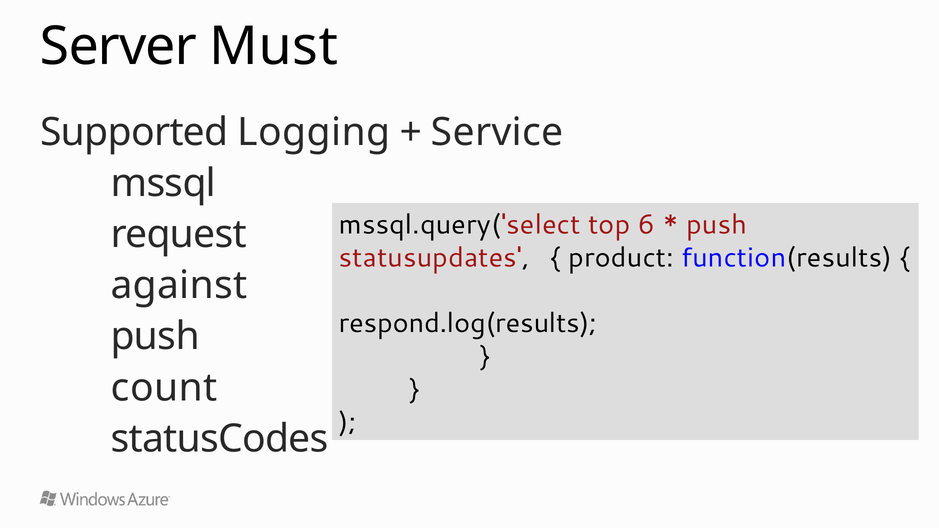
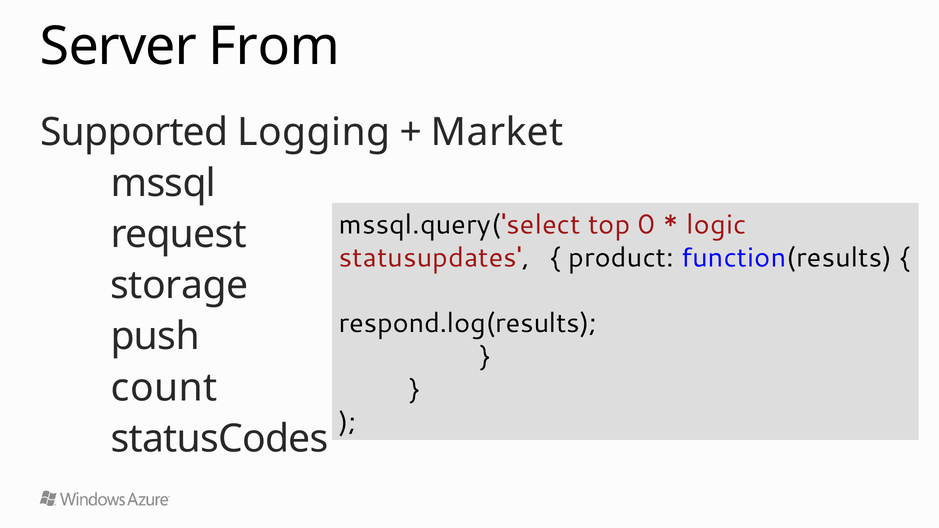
Must: Must -> From
Service: Service -> Market
6: 6 -> 0
push at (717, 225): push -> logic
against: against -> storage
